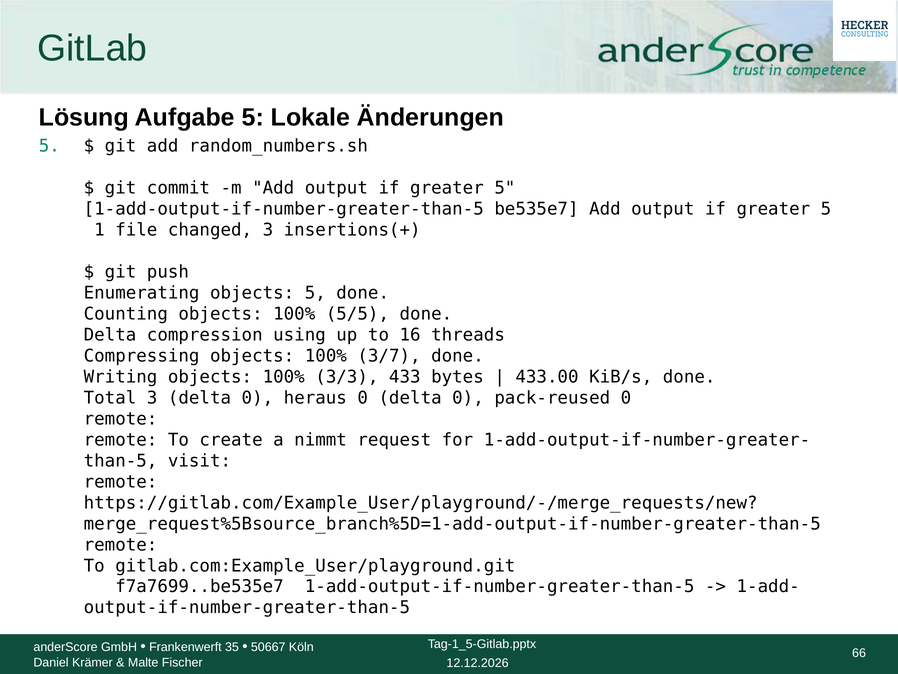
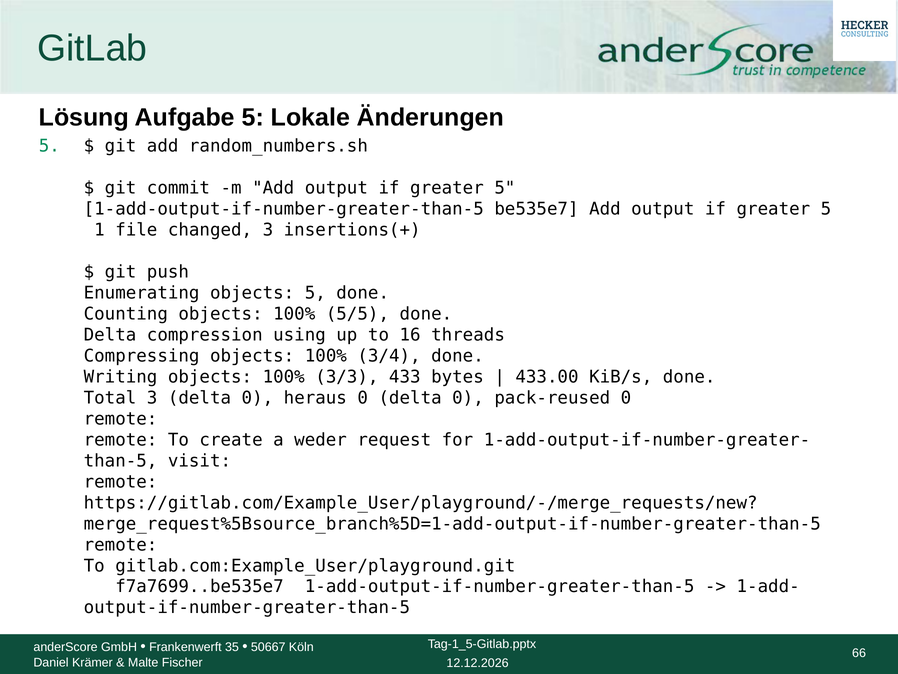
3/7: 3/7 -> 3/4
nimmt: nimmt -> weder
